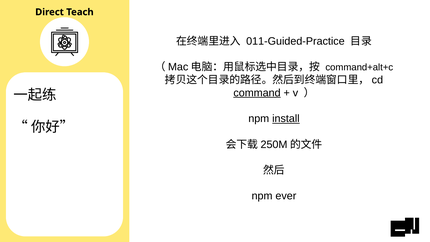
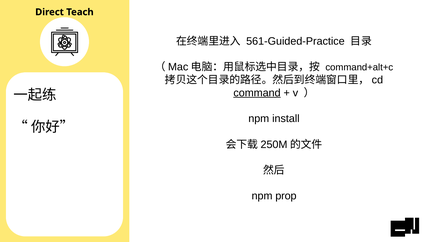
011-Guided-Practice: 011-Guided-Practice -> 561-Guided-Practice
install underline: present -> none
ever: ever -> prop
